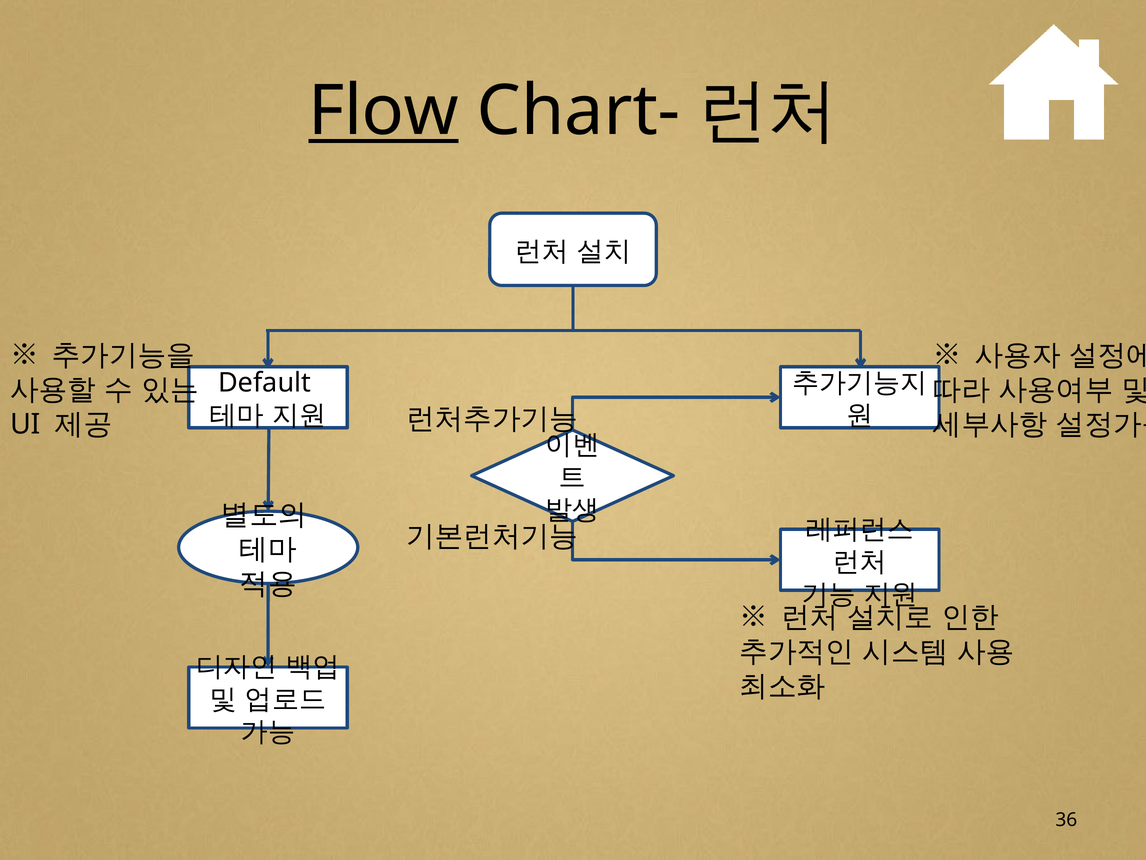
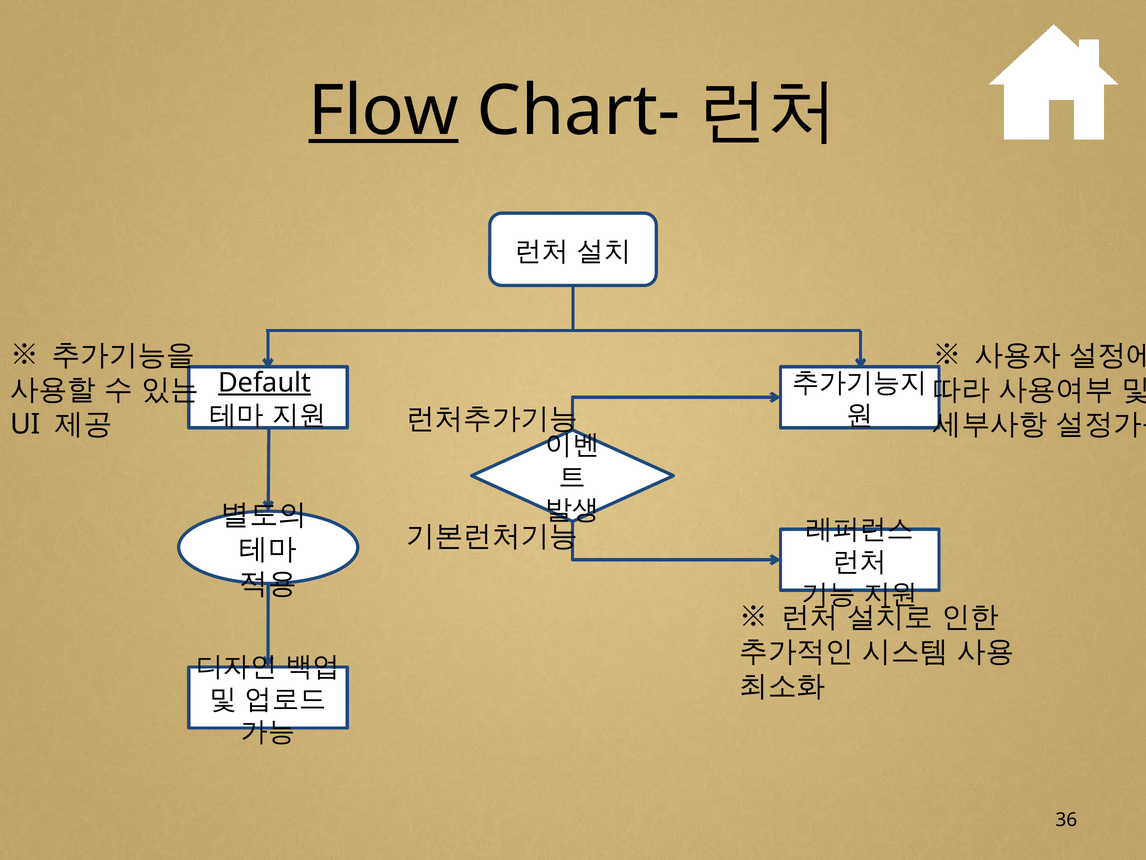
Default underline: none -> present
